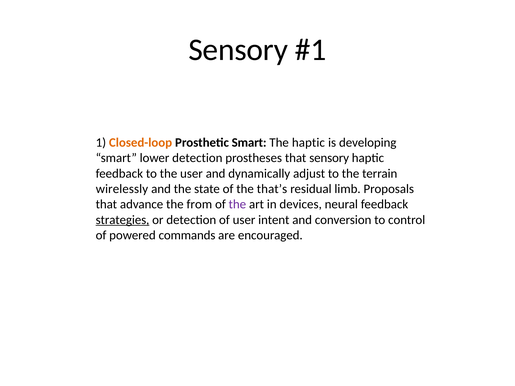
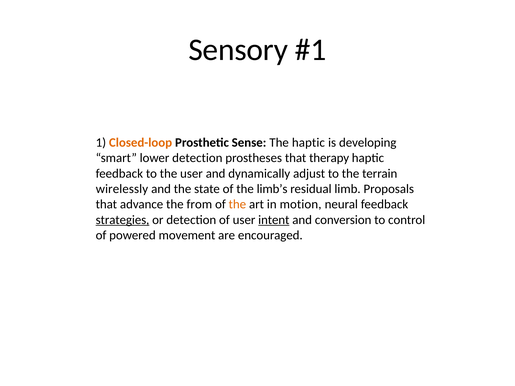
Prosthetic Smart: Smart -> Sense
that sensory: sensory -> therapy
that’s: that’s -> limb’s
the at (237, 205) colour: purple -> orange
devices: devices -> motion
intent underline: none -> present
commands: commands -> movement
